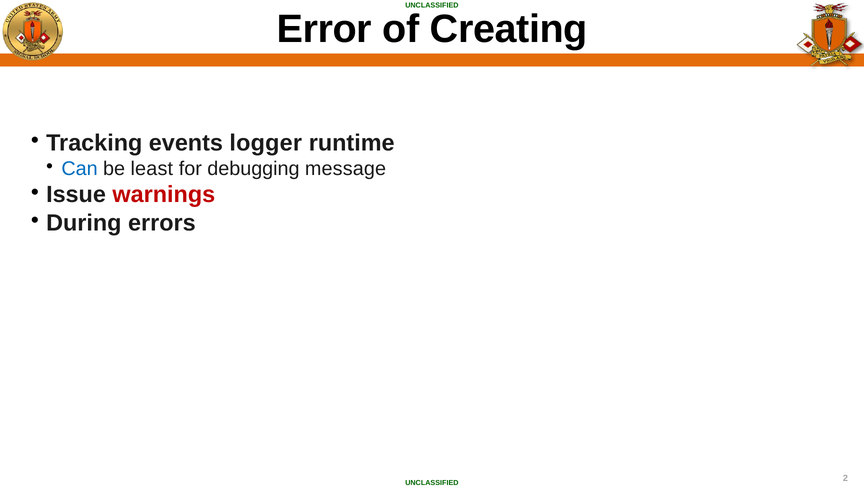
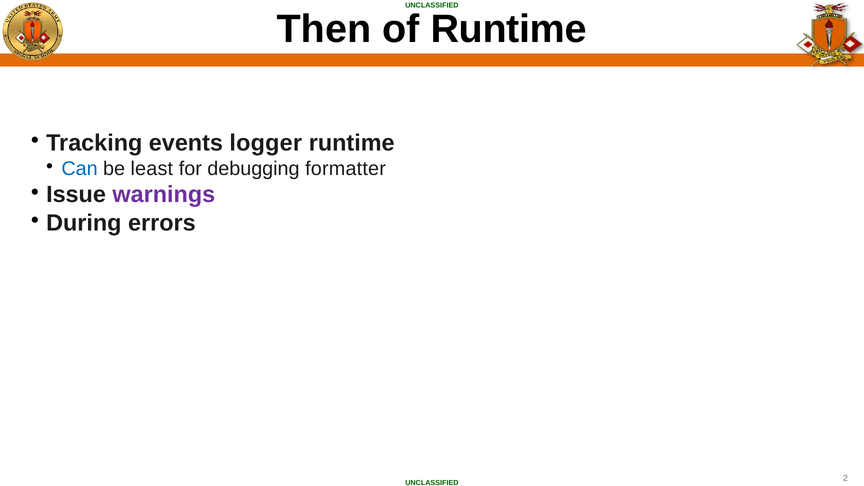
Error: Error -> Then
of Creating: Creating -> Runtime
message: message -> formatter
warnings colour: red -> purple
